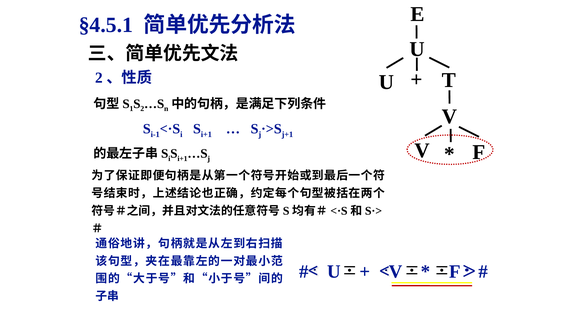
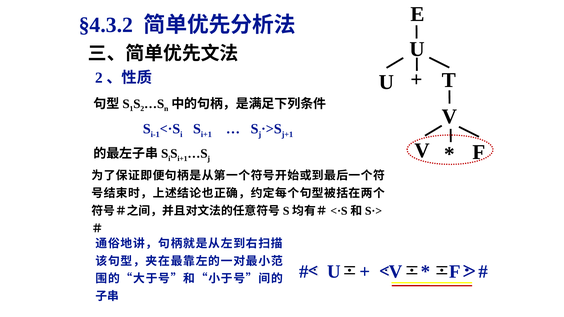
§4.5.1: §4.5.1 -> §4.3.2
